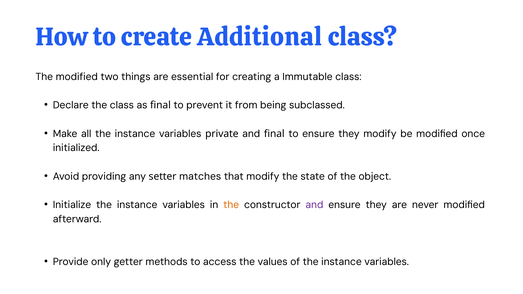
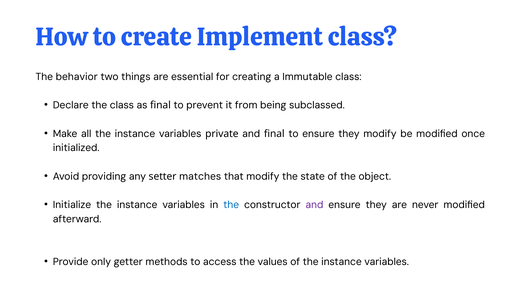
Additional: Additional -> Implement
The modified: modified -> behavior
the at (231, 205) colour: orange -> blue
